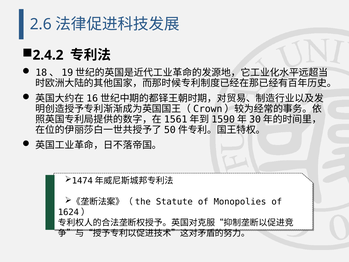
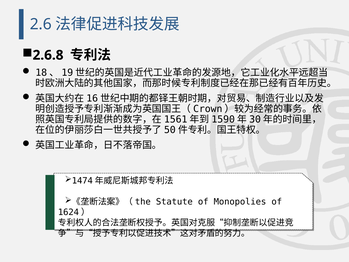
2.4.2: 2.4.2 -> 2.6.8
